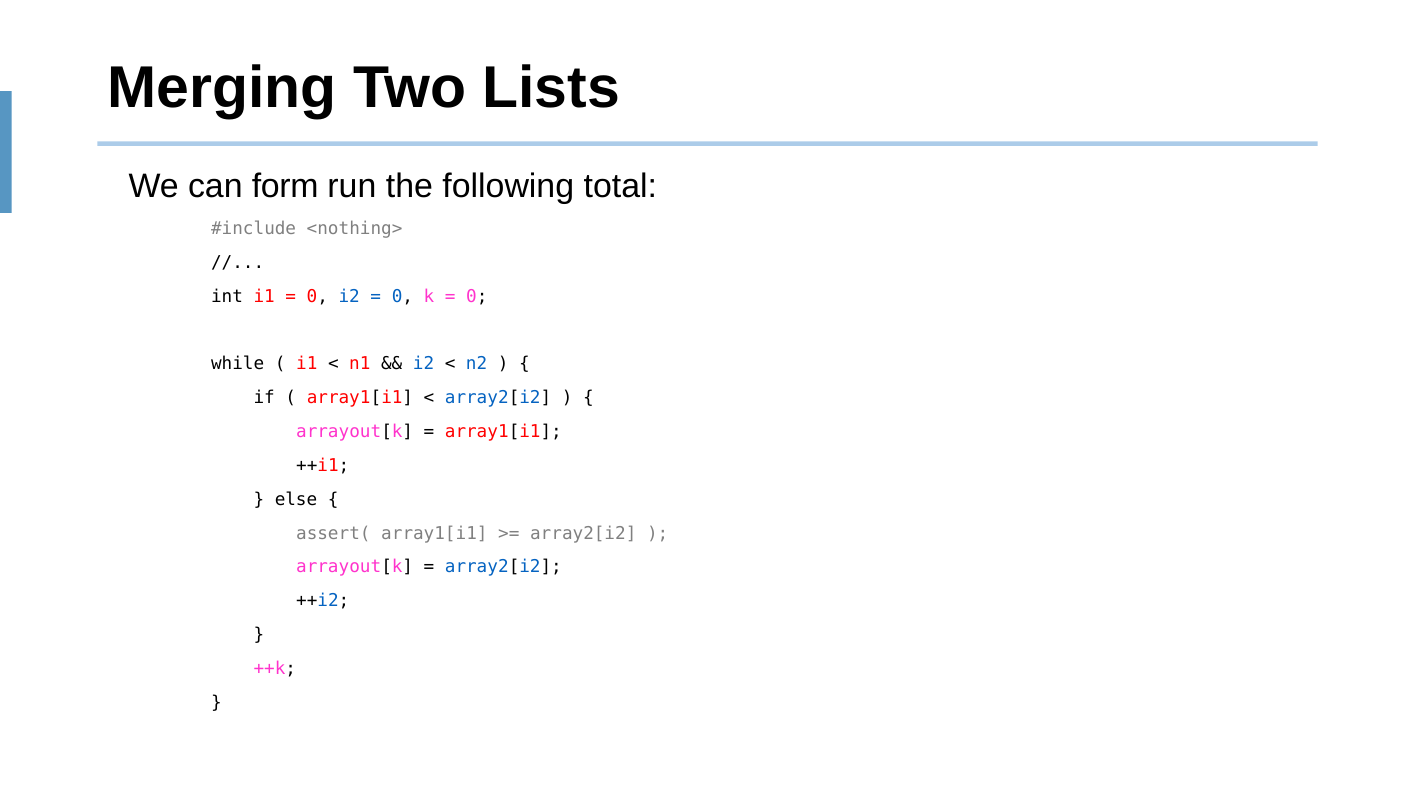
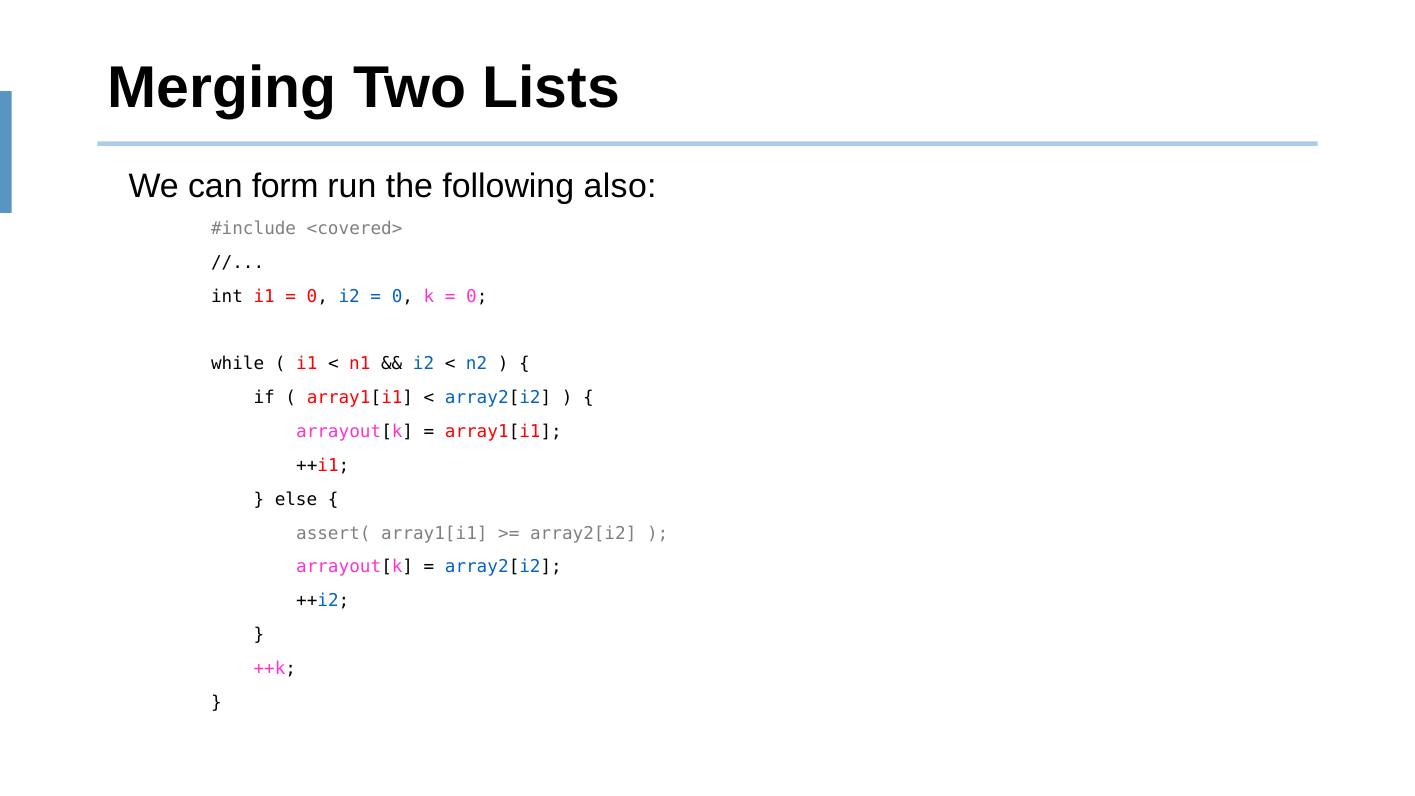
total: total -> also
<nothing>: <nothing> -> <covered>
